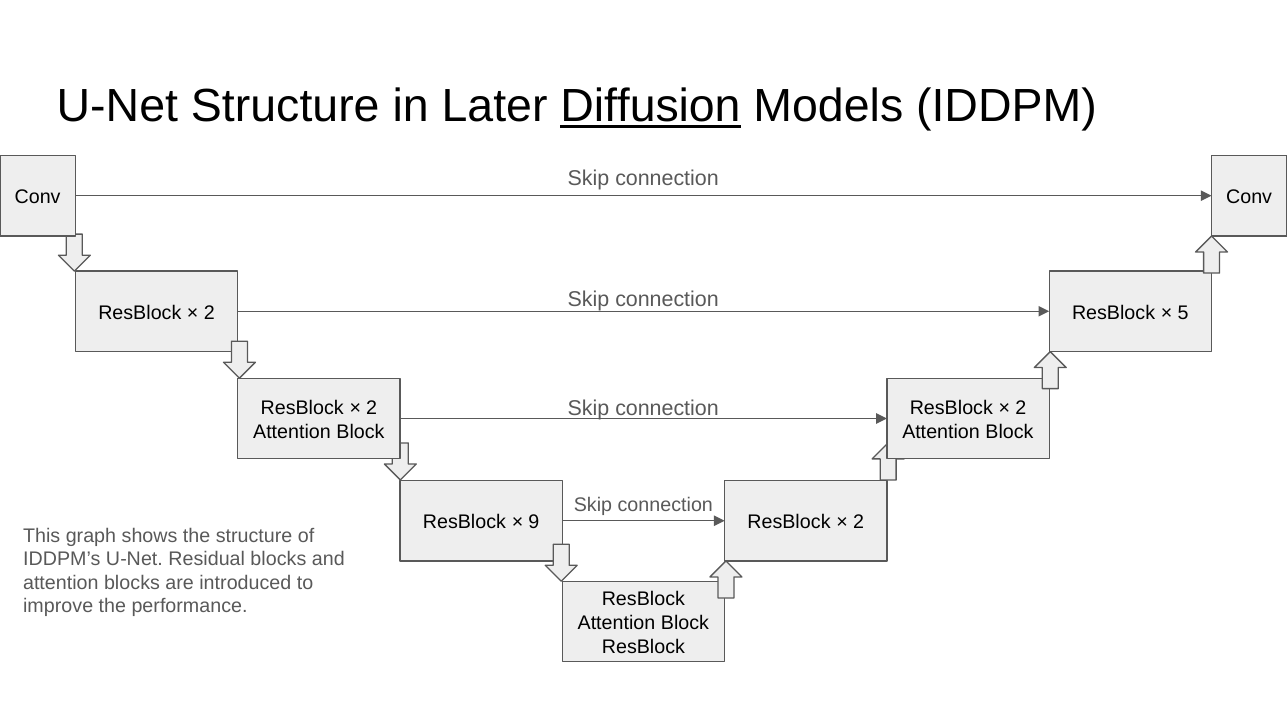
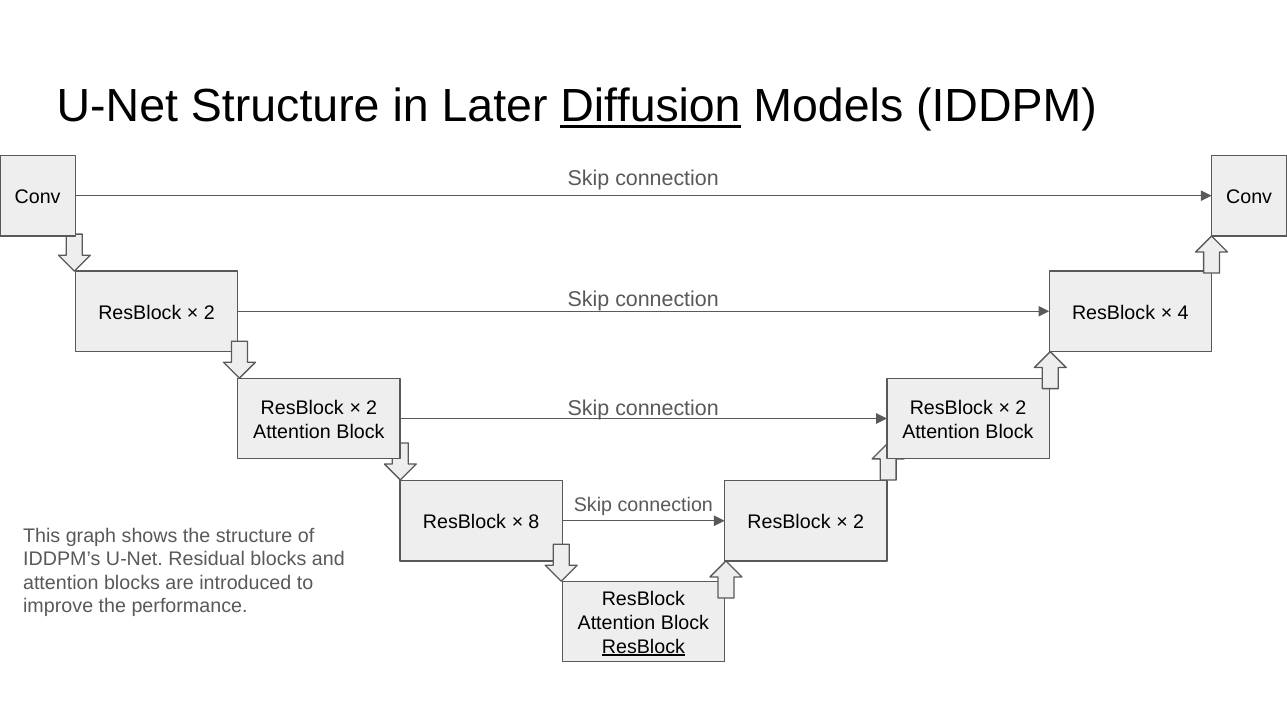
5: 5 -> 4
9: 9 -> 8
ResBlock at (643, 646) underline: none -> present
